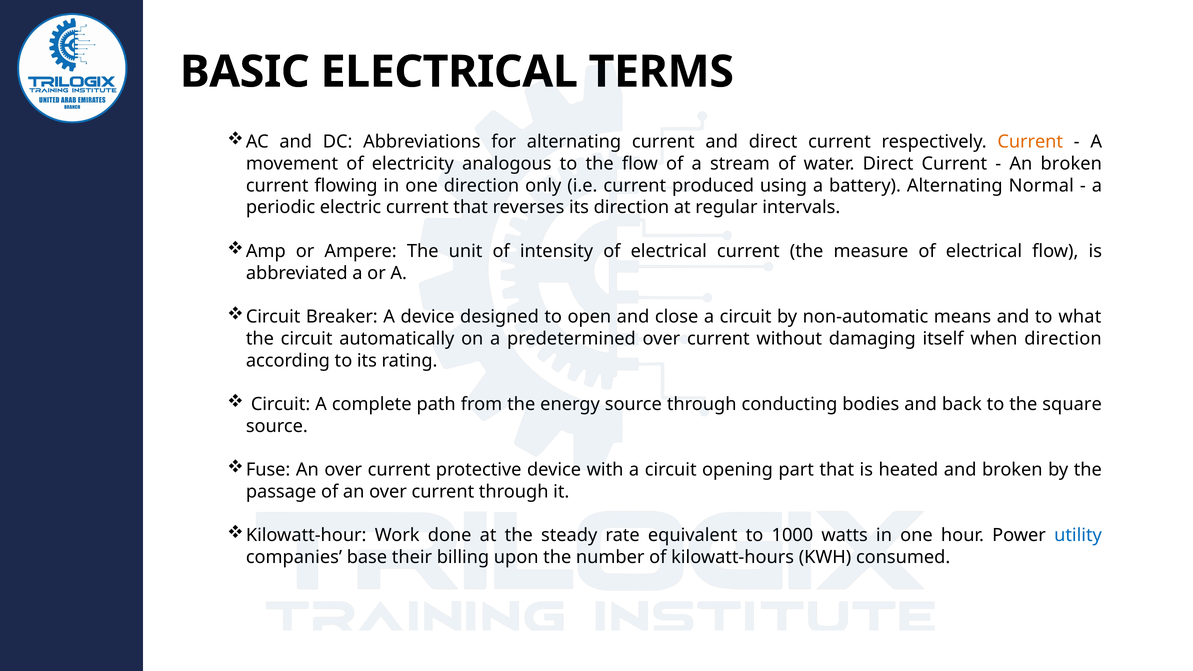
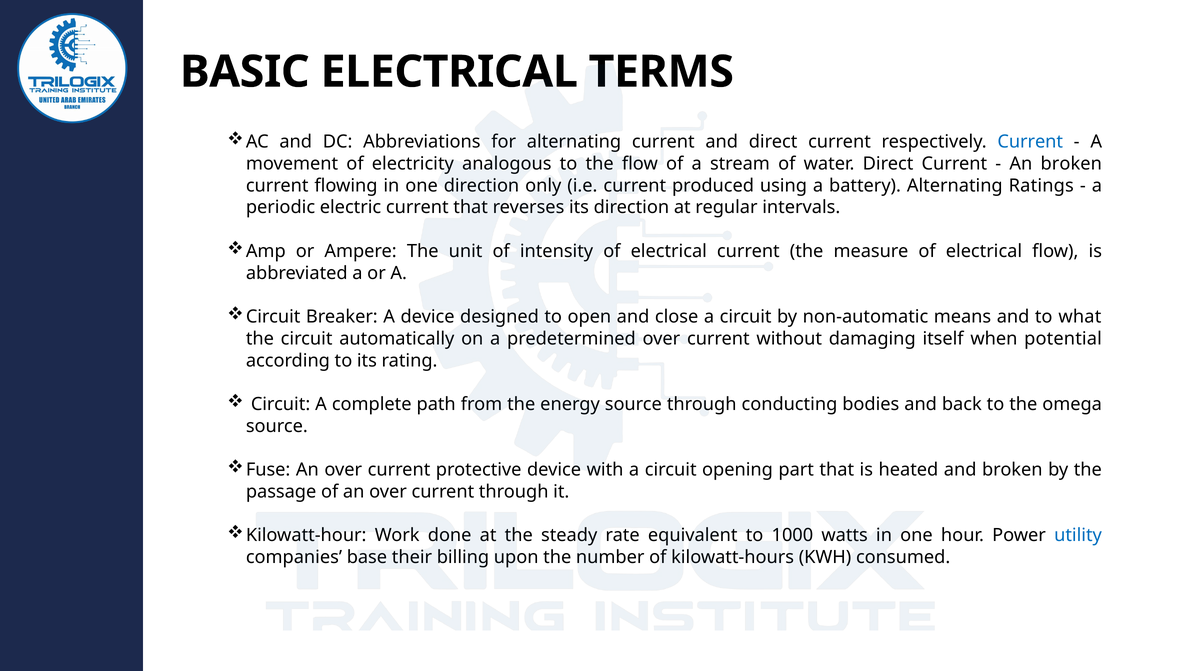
Current at (1030, 142) colour: orange -> blue
Normal: Normal -> Ratings
direction at (1063, 339): direction -> potential
square: square -> omega
